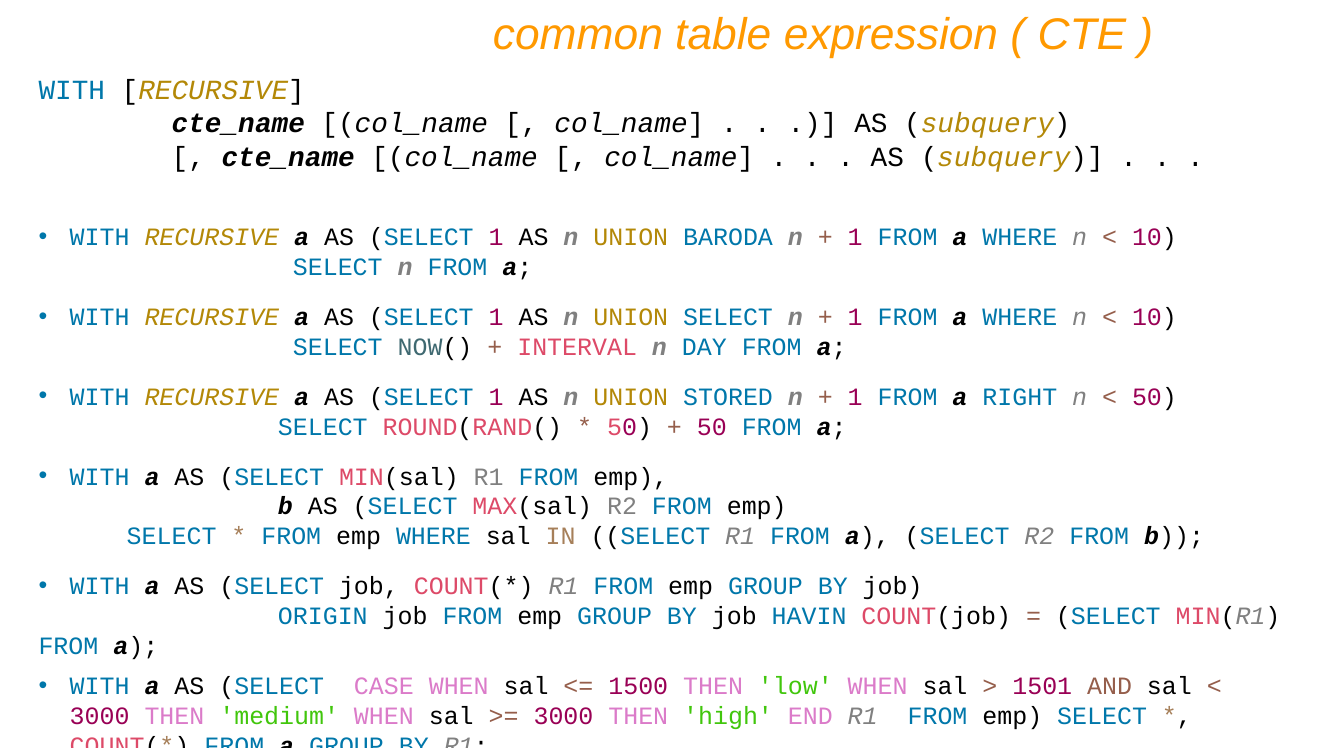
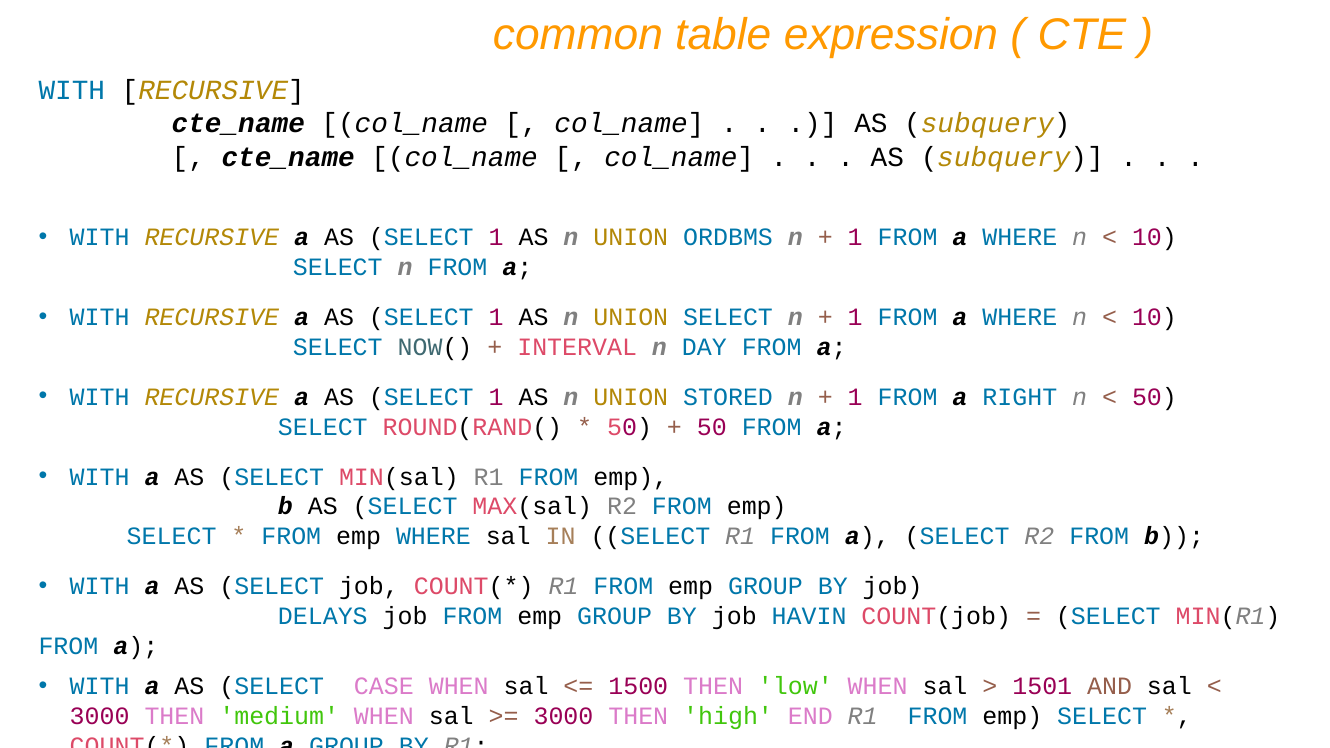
BARODA: BARODA -> ORDBMS
ORIGIN: ORIGIN -> DELAYS
